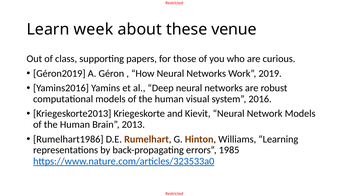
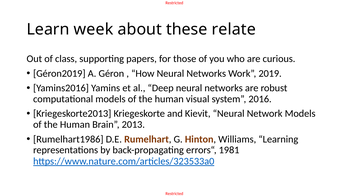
venue: venue -> relate
1985: 1985 -> 1981
